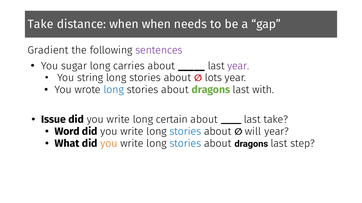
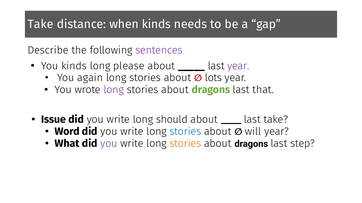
when when: when -> kinds
Gradient: Gradient -> Describe
You sugar: sugar -> kinds
carries: carries -> please
string: string -> again
long at (114, 90) colour: blue -> purple
with: with -> that
certain: certain -> should
you at (109, 144) colour: orange -> purple
stories at (185, 144) colour: blue -> orange
